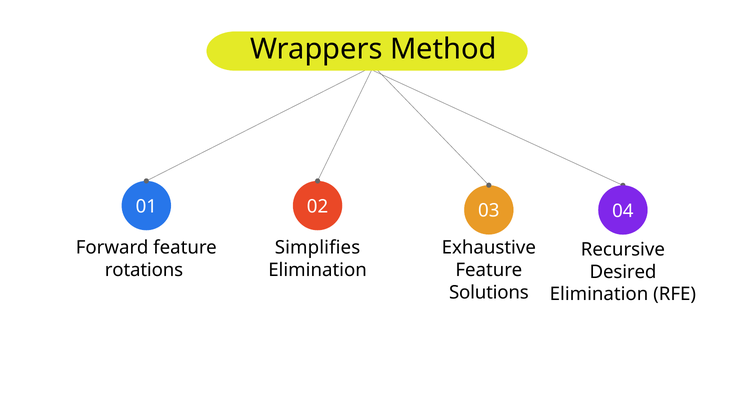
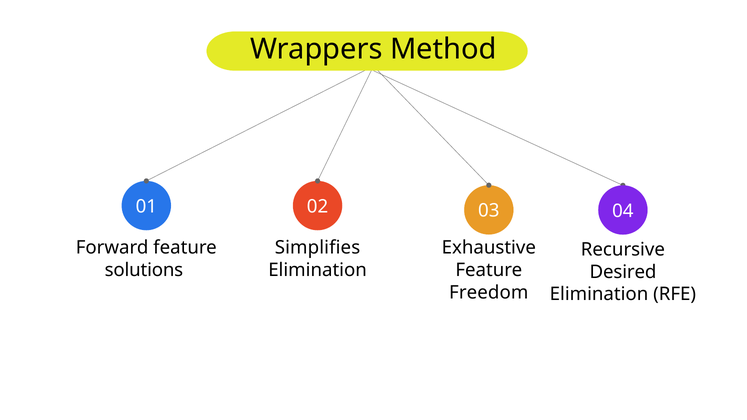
rotations: rotations -> solutions
Solutions: Solutions -> Freedom
